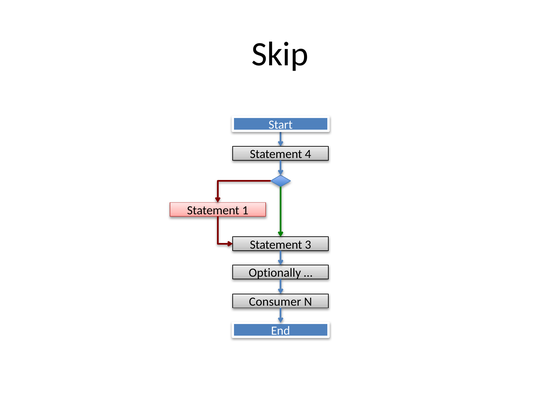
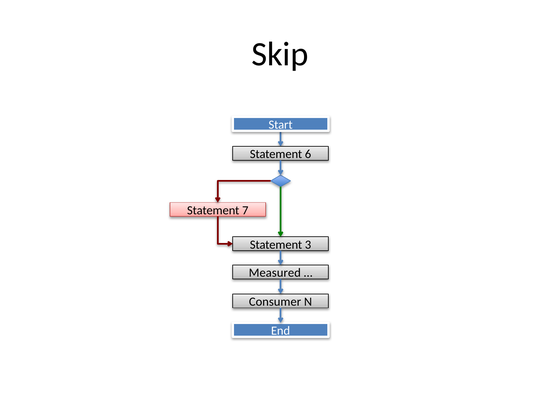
4: 4 -> 6
1: 1 -> 7
Optionally: Optionally -> Measured
